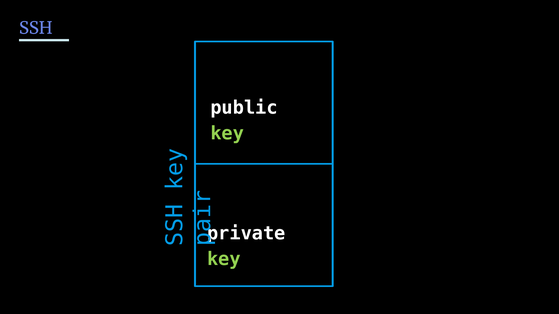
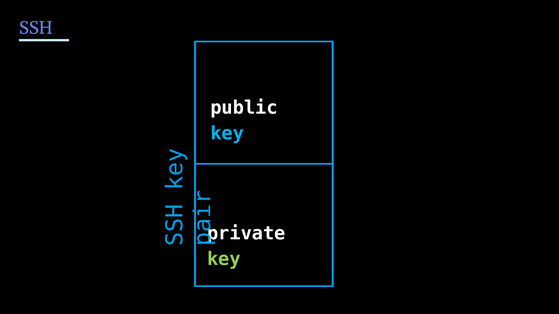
key at (227, 133) colour: light green -> light blue
